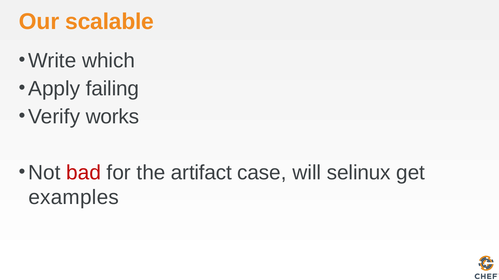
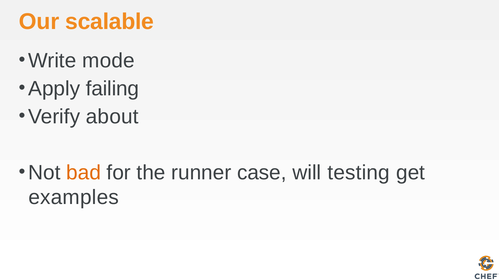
which: which -> mode
works: works -> about
bad colour: red -> orange
artifact: artifact -> runner
selinux: selinux -> testing
